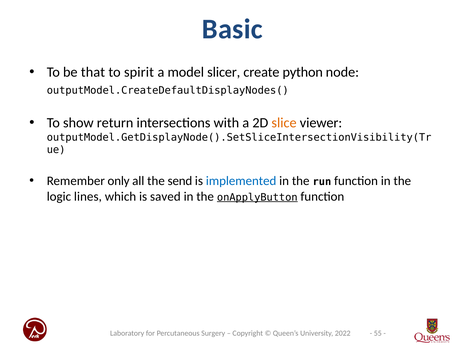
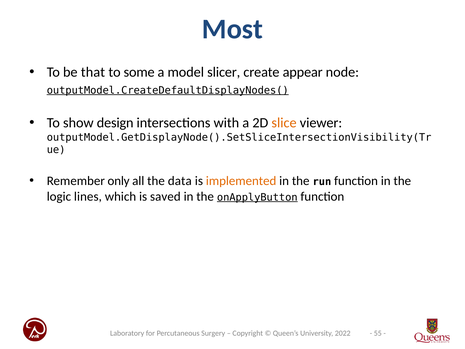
Basic: Basic -> Most
spirit: spirit -> some
python: python -> appear
outputModel.CreateDefaultDisplayNodes( underline: none -> present
return: return -> design
send: send -> data
implemented colour: blue -> orange
